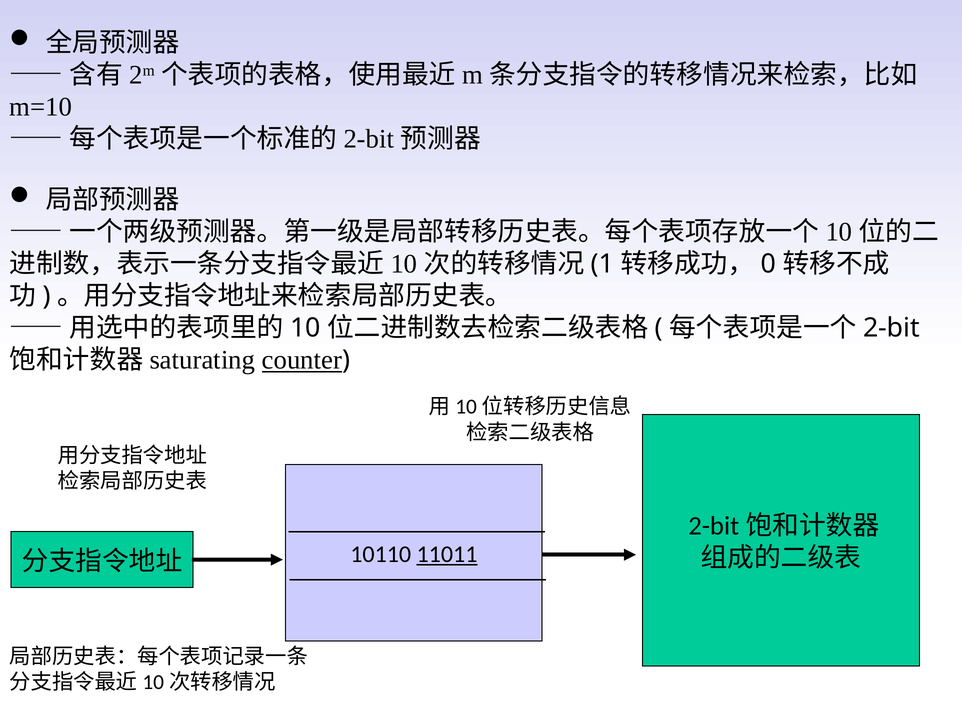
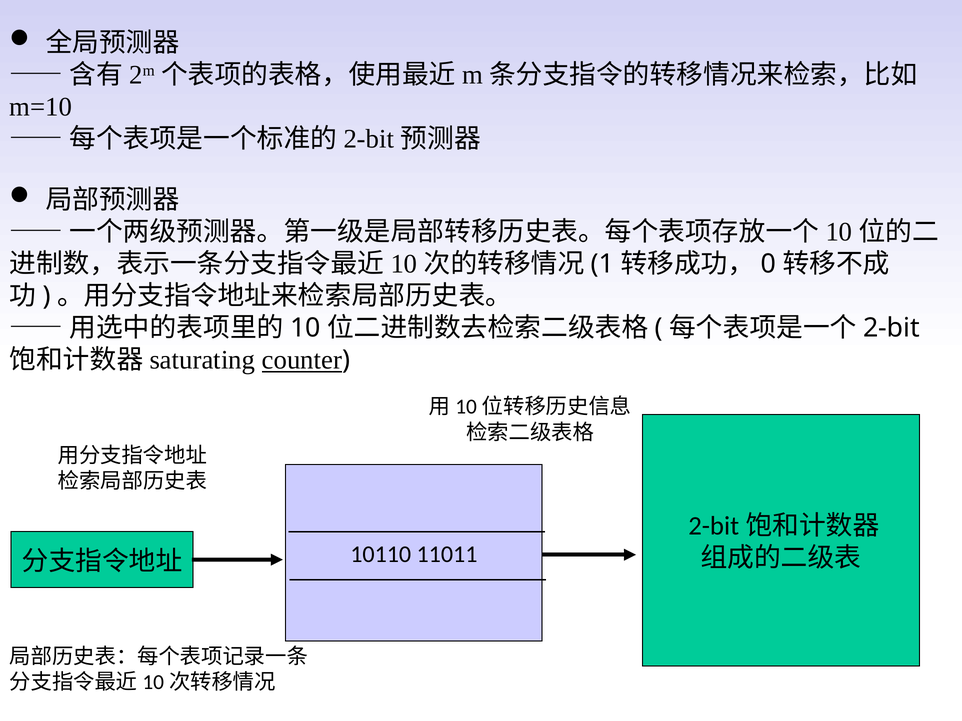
11011 underline: present -> none
